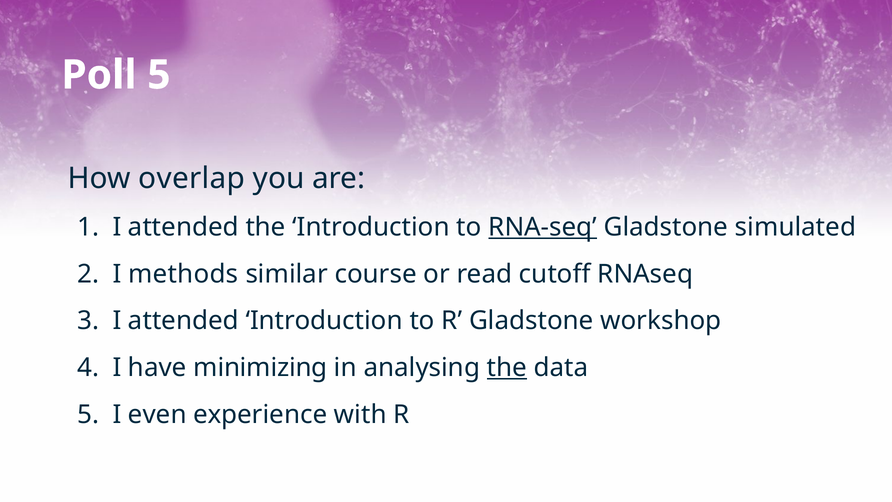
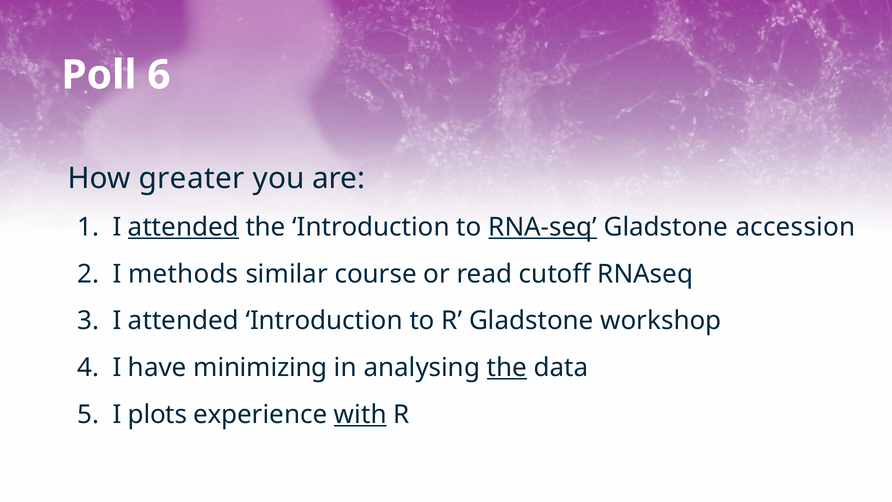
Poll 5: 5 -> 6
overlap: overlap -> greater
attended at (183, 227) underline: none -> present
simulated: simulated -> accession
even: even -> plots
with underline: none -> present
